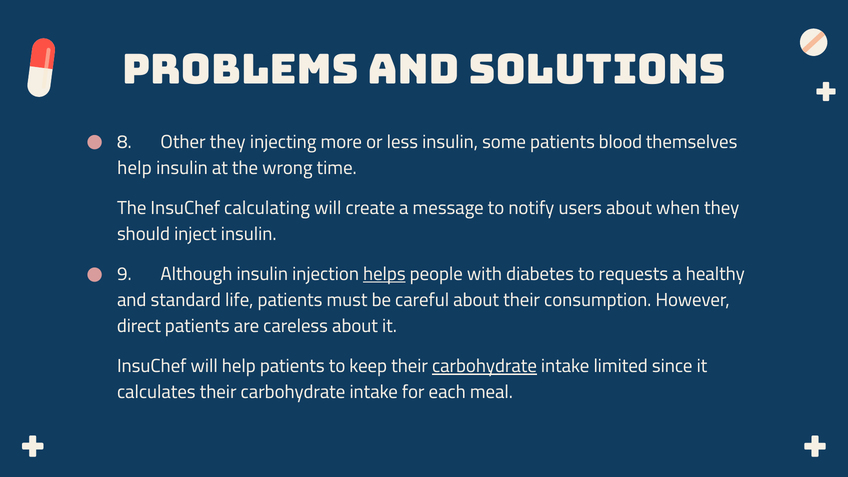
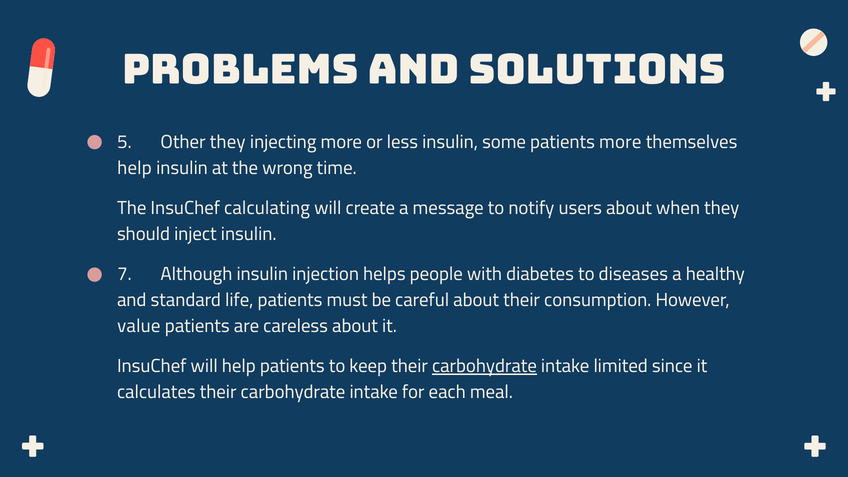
8: 8 -> 5
patients blood: blood -> more
9: 9 -> 7
helps underline: present -> none
requests: requests -> diseases
direct: direct -> value
